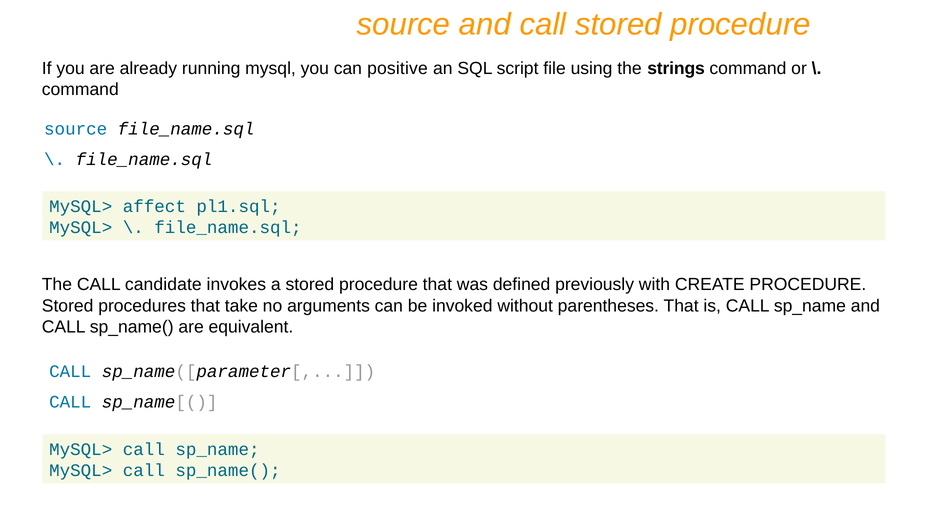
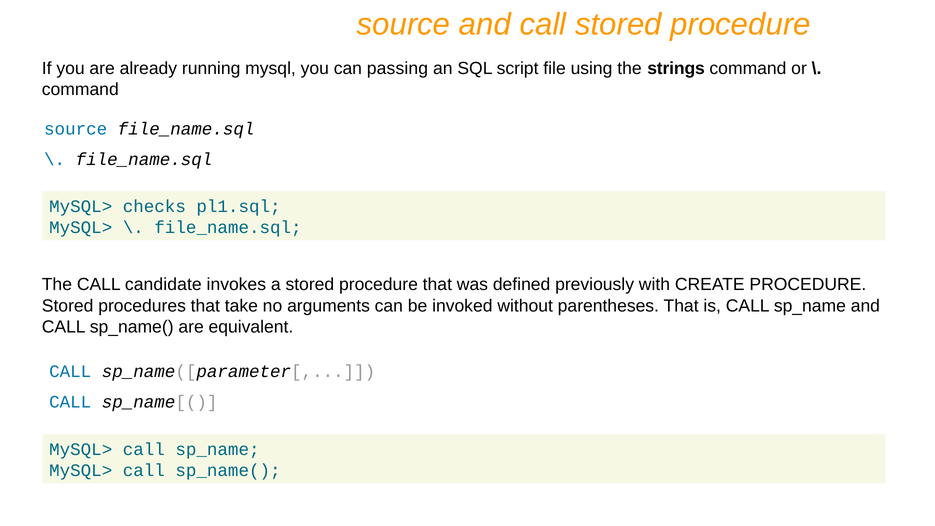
positive: positive -> passing
affect: affect -> checks
